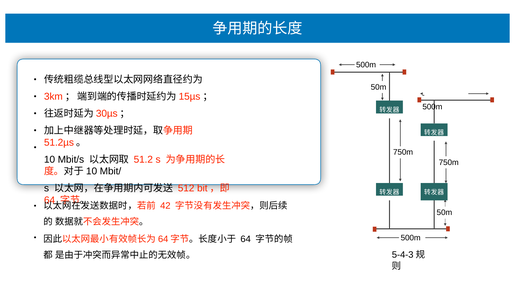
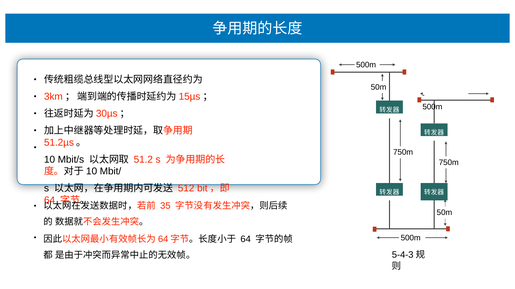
42: 42 -> 35
